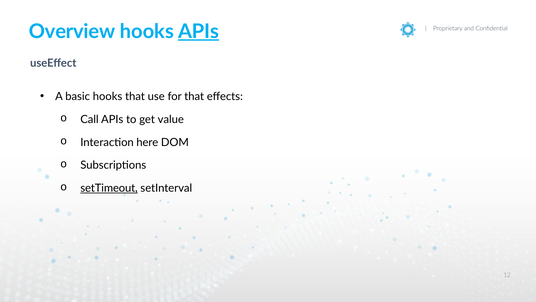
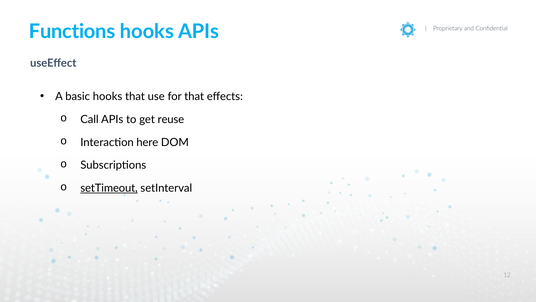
Overview: Overview -> Functions
APIs at (199, 31) underline: present -> none
value: value -> reuse
